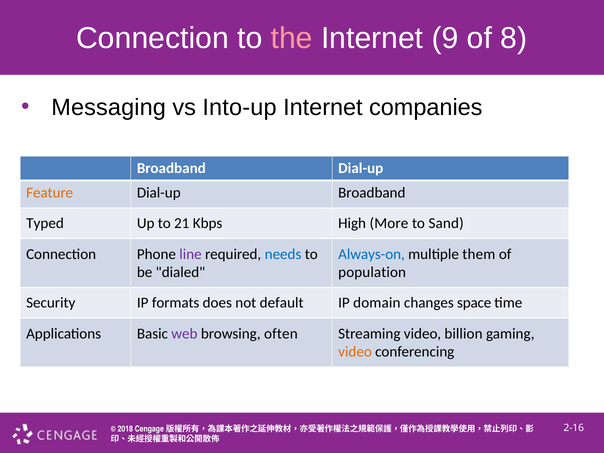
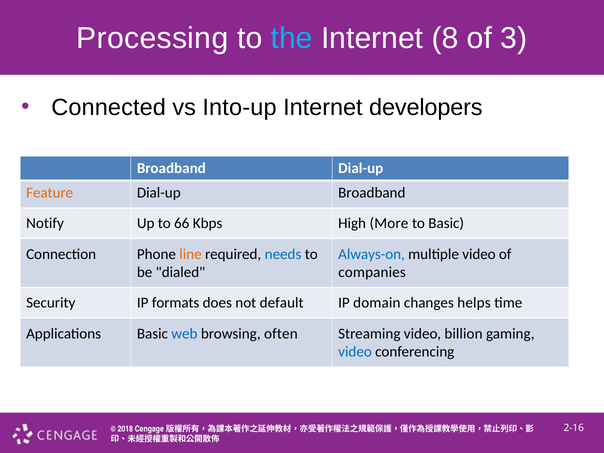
Connection at (152, 38): Connection -> Processing
the colour: pink -> light blue
9: 9 -> 8
8: 8 -> 3
Messaging: Messaging -> Connected
companies: companies -> developers
Typed: Typed -> Notify
21: 21 -> 66
to Sand: Sand -> Basic
line colour: purple -> orange
multiple them: them -> video
population: population -> companies
space: space -> helps
web colour: purple -> blue
video at (355, 352) colour: orange -> blue
